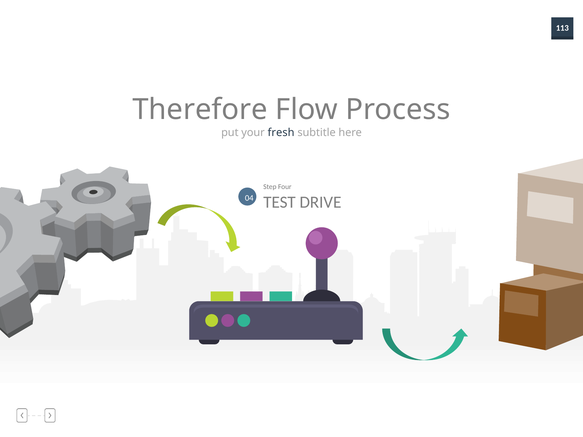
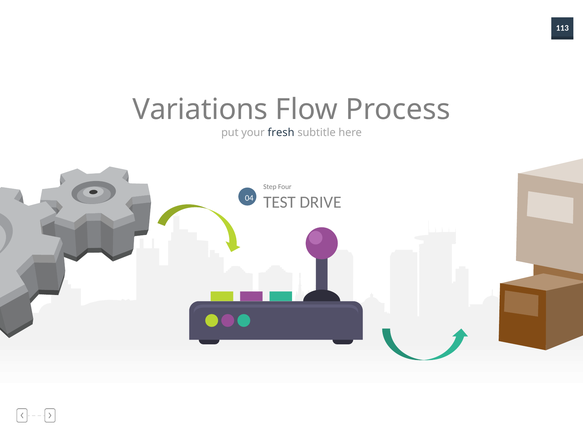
Therefore: Therefore -> Variations
